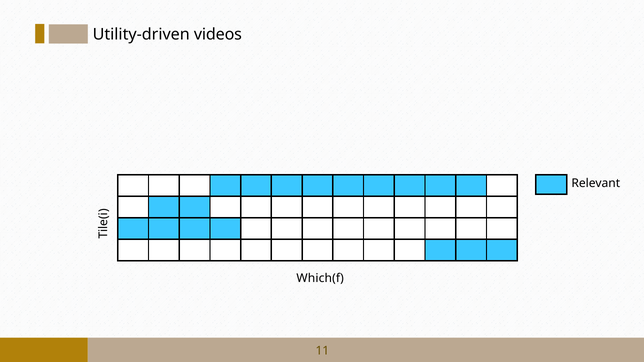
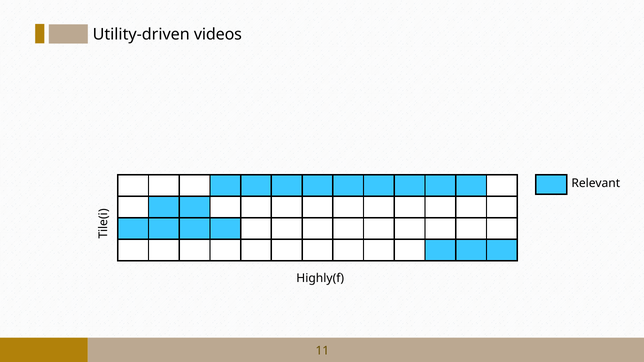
Which(f: Which(f -> Highly(f
